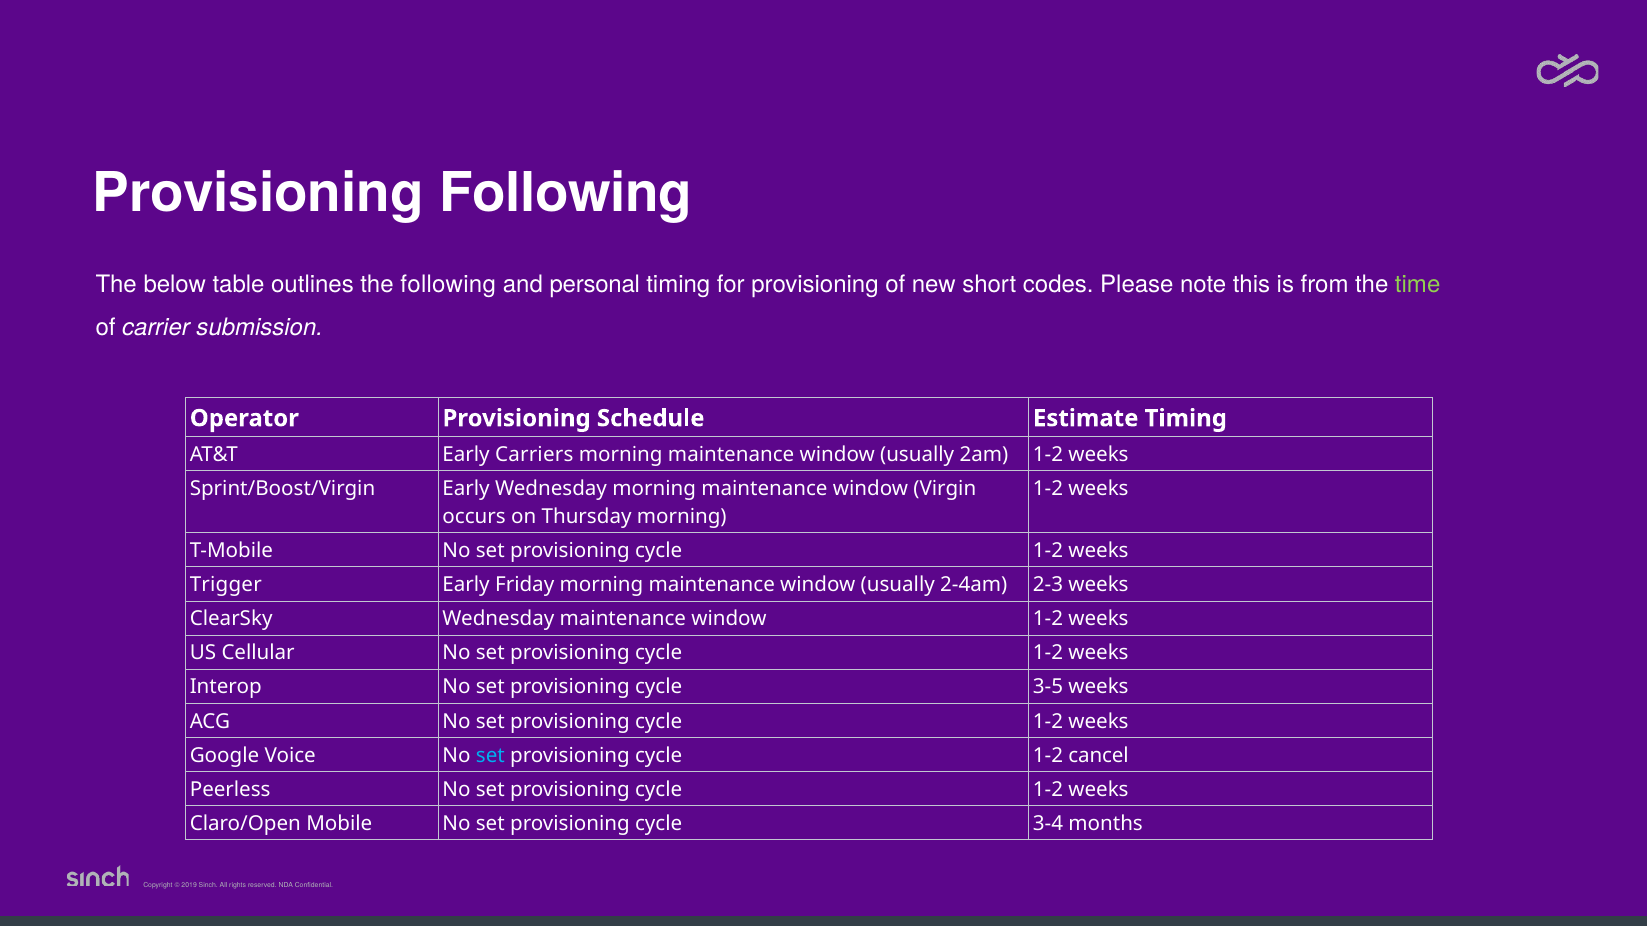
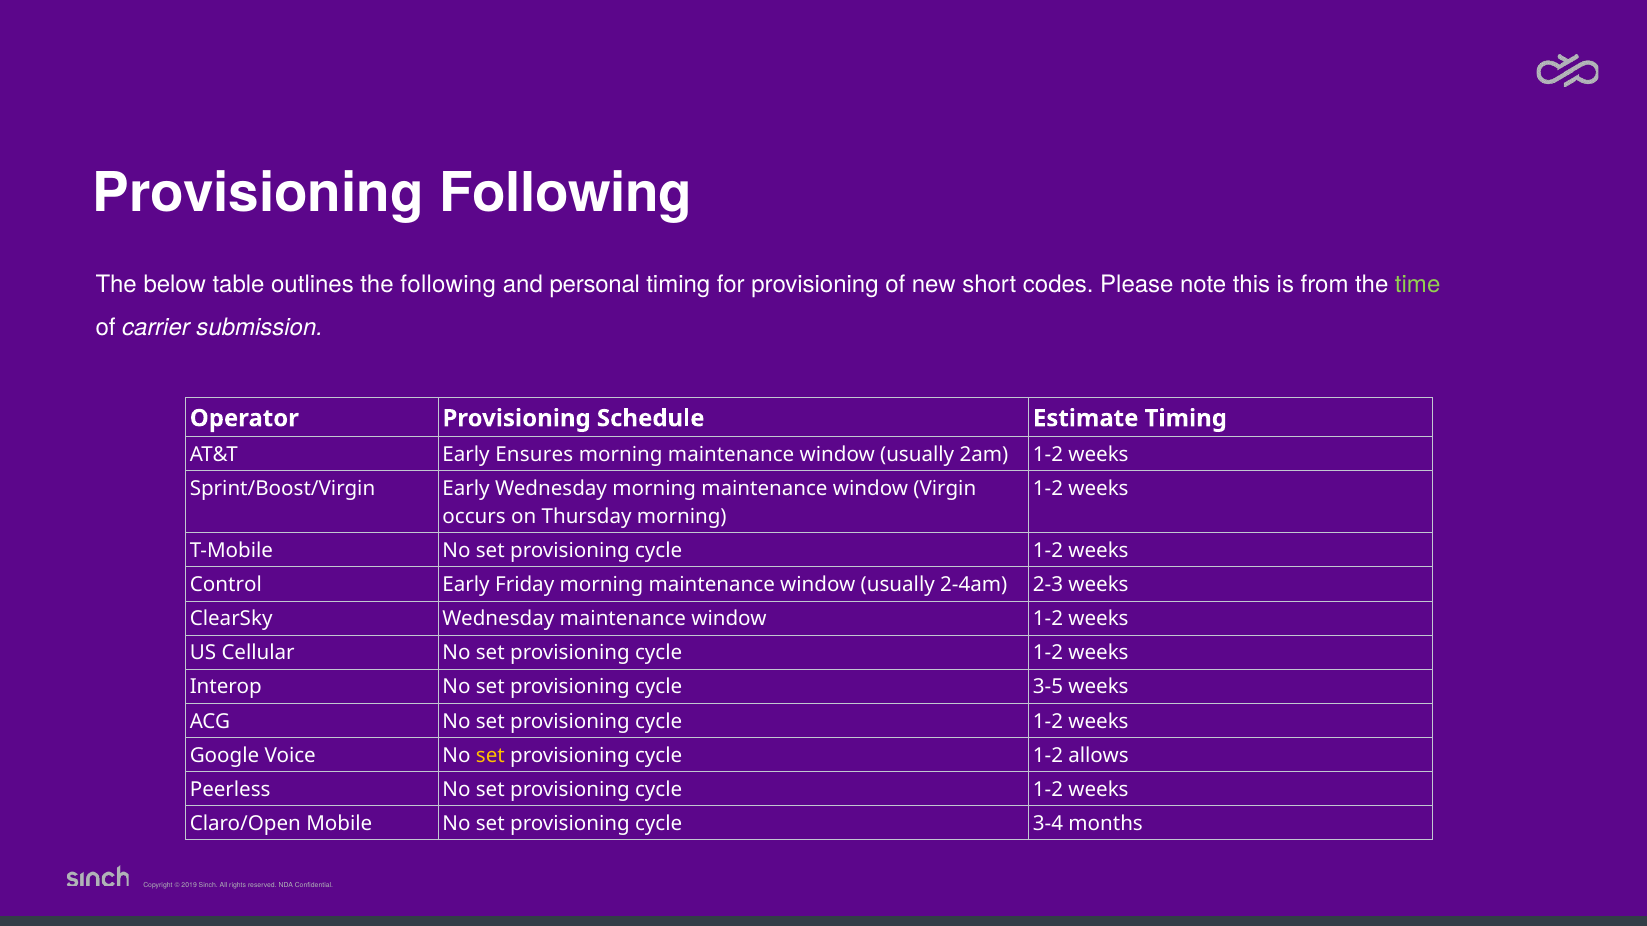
Carriers: Carriers -> Ensures
Trigger: Trigger -> Control
set at (490, 756) colour: light blue -> yellow
cancel: cancel -> allows
